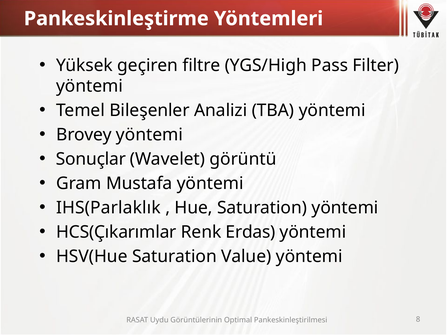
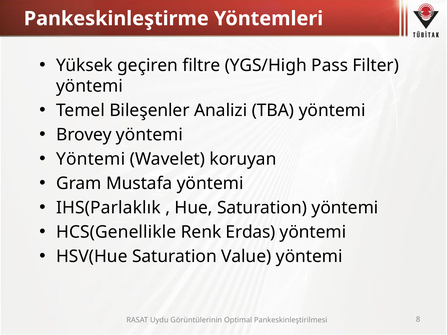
Sonuçlar at (91, 159): Sonuçlar -> Yöntemi
görüntü: görüntü -> koruyan
HCS(Çıkarımlar: HCS(Çıkarımlar -> HCS(Genellikle
